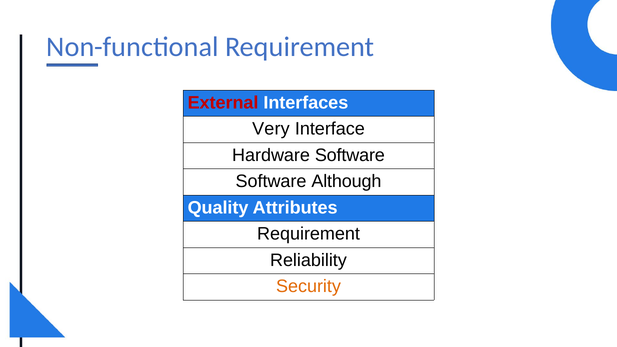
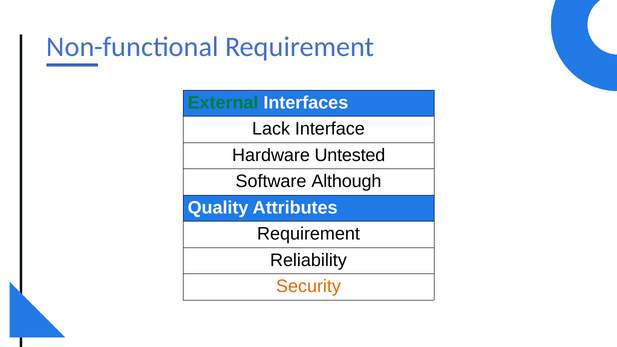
External colour: red -> green
Very: Very -> Lack
Hardware Software: Software -> Untested
